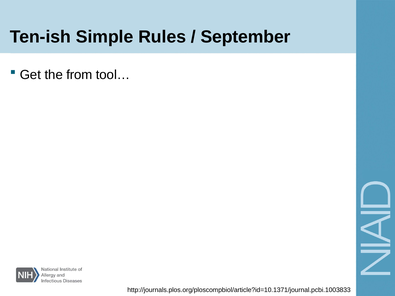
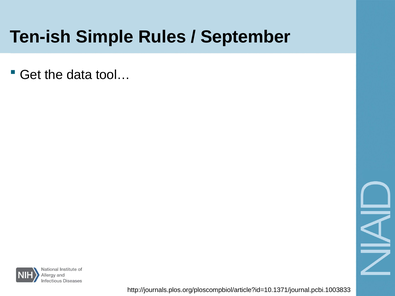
from: from -> data
